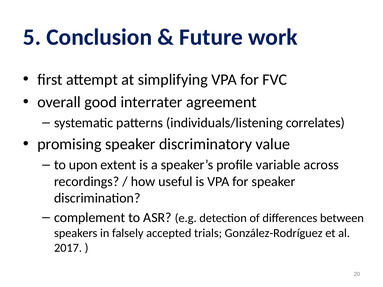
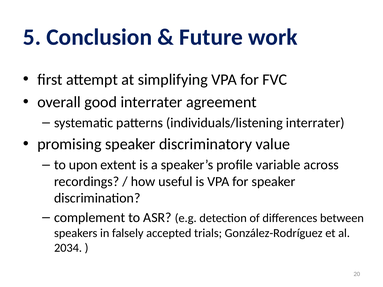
individuals/listening correlates: correlates -> interrater
2017: 2017 -> 2034
